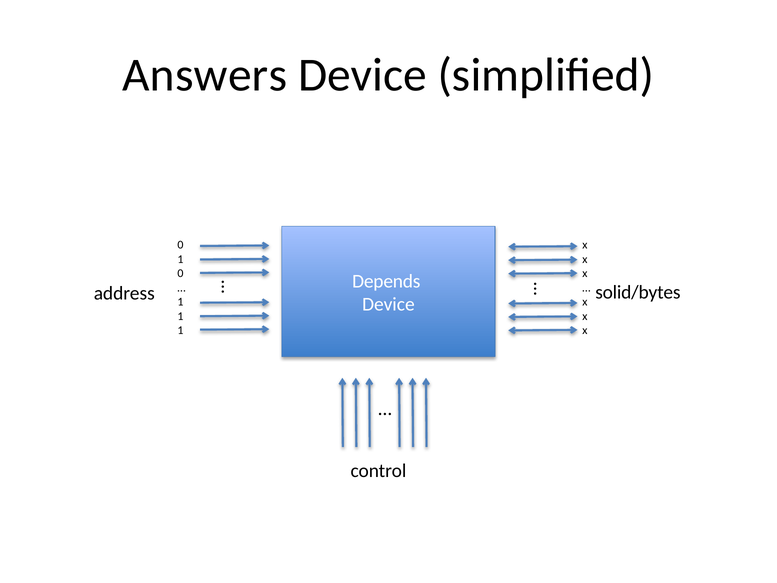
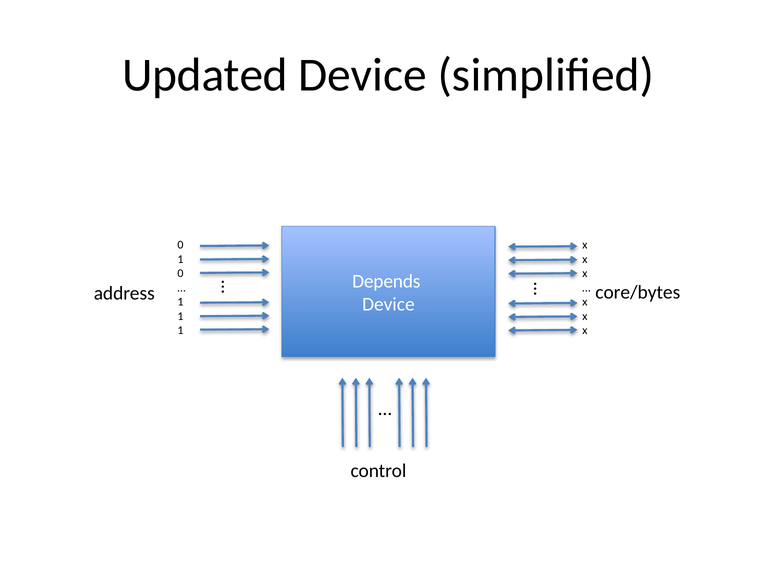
Answers: Answers -> Updated
solid/bytes: solid/bytes -> core/bytes
